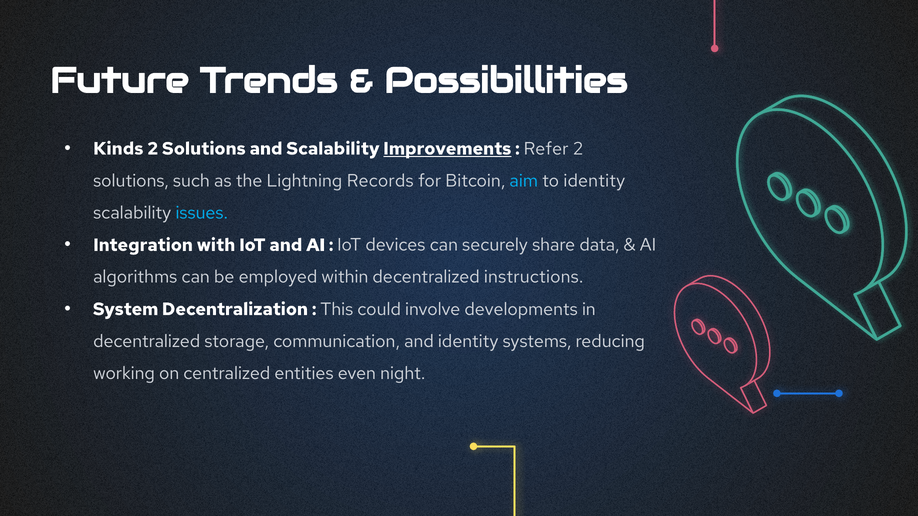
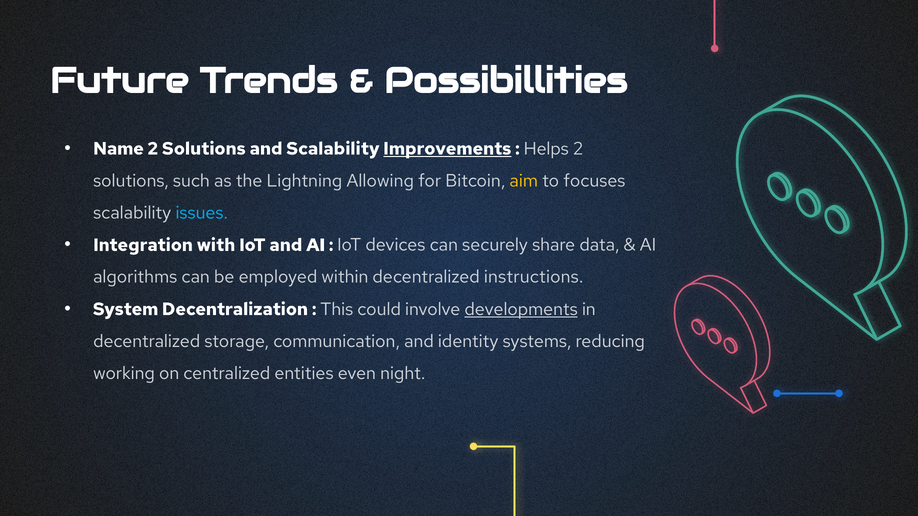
Kinds: Kinds -> Name
Refer: Refer -> Helps
Records: Records -> Allowing
aim colour: light blue -> yellow
to identity: identity -> focuses
developments underline: none -> present
